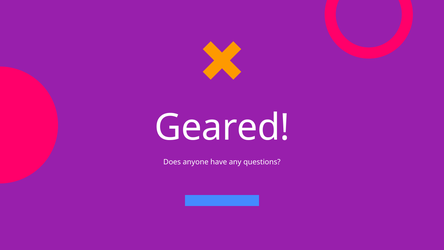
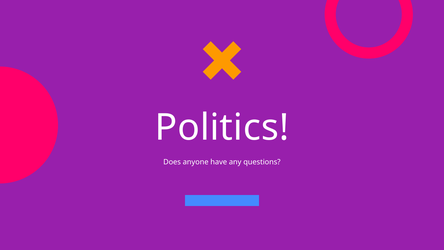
Geared: Geared -> Politics
